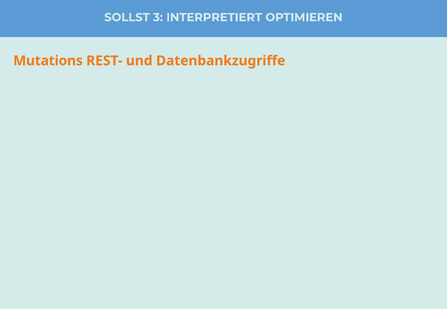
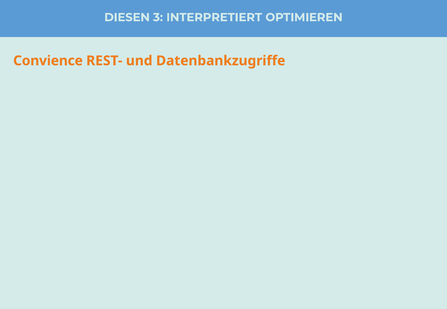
SOLLST: SOLLST -> DIESEN
Mutations: Mutations -> Convience
